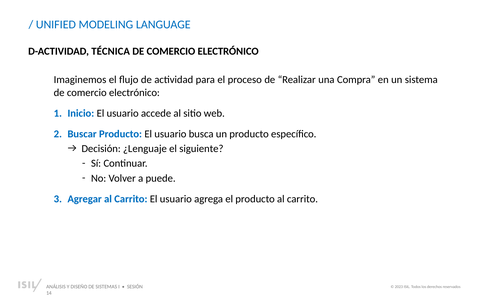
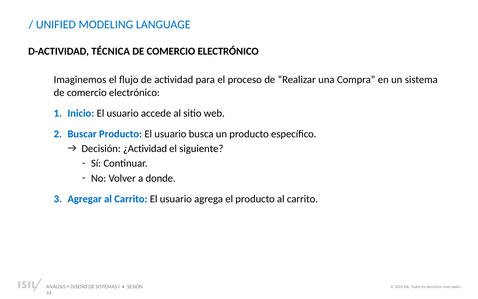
¿Lenguaje: ¿Lenguaje -> ¿Actividad
puede: puede -> donde
